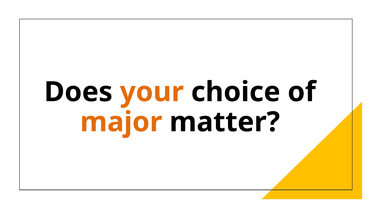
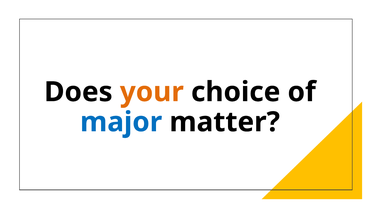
major colour: orange -> blue
